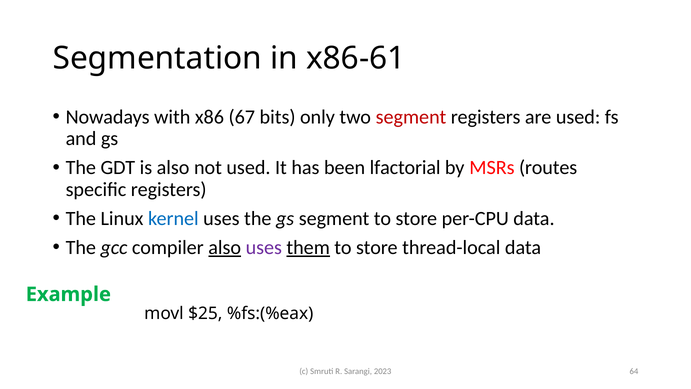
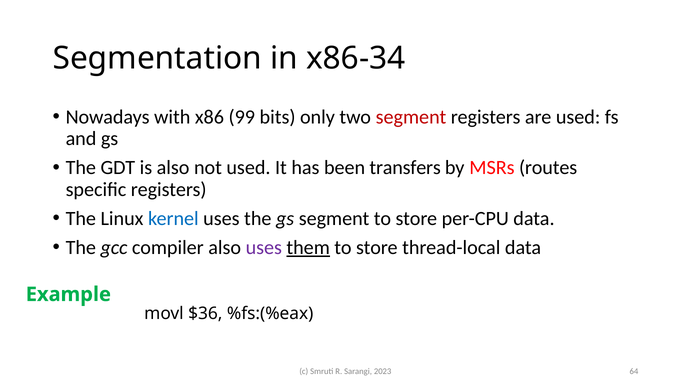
x86-61: x86-61 -> x86-34
67: 67 -> 99
lfactorial: lfactorial -> transfers
also at (225, 247) underline: present -> none
$25: $25 -> $36
